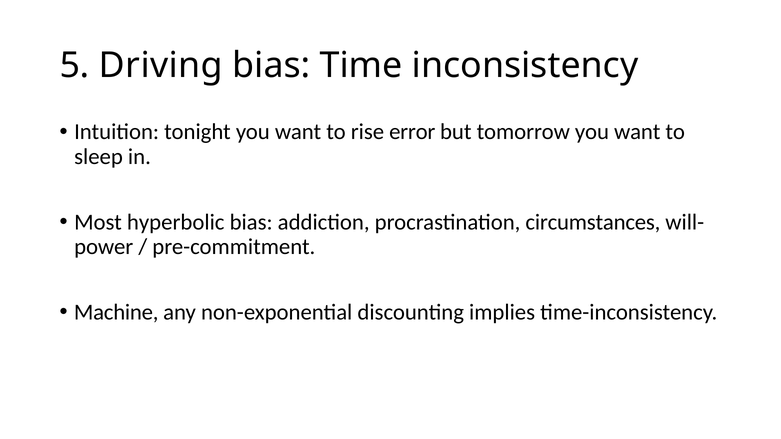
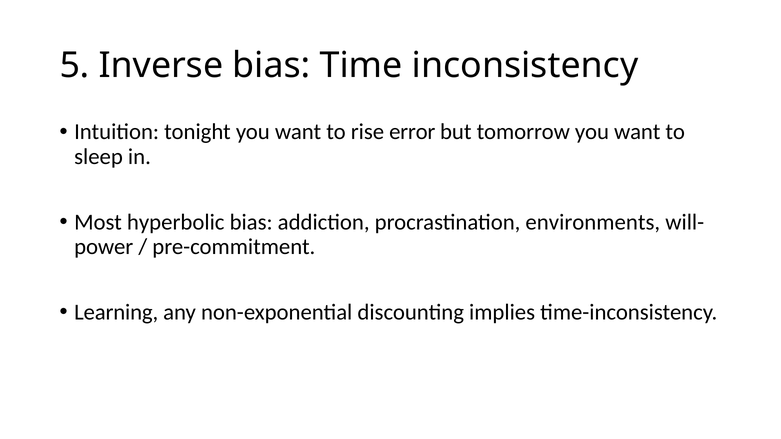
Driving: Driving -> Inverse
circumstances: circumstances -> environments
Machine: Machine -> Learning
